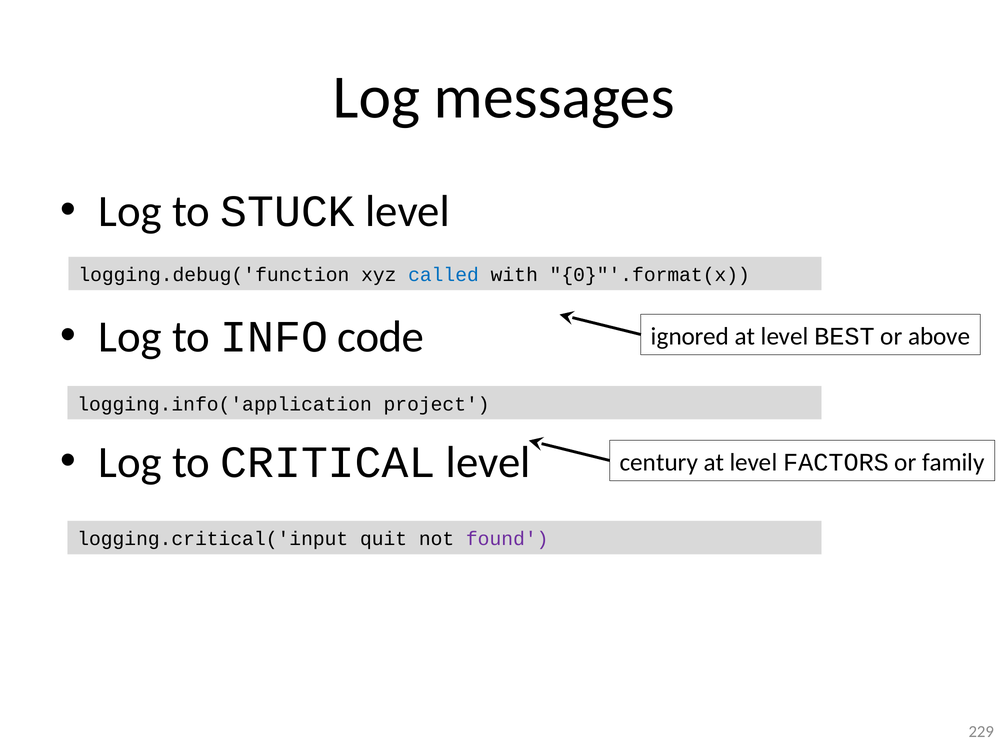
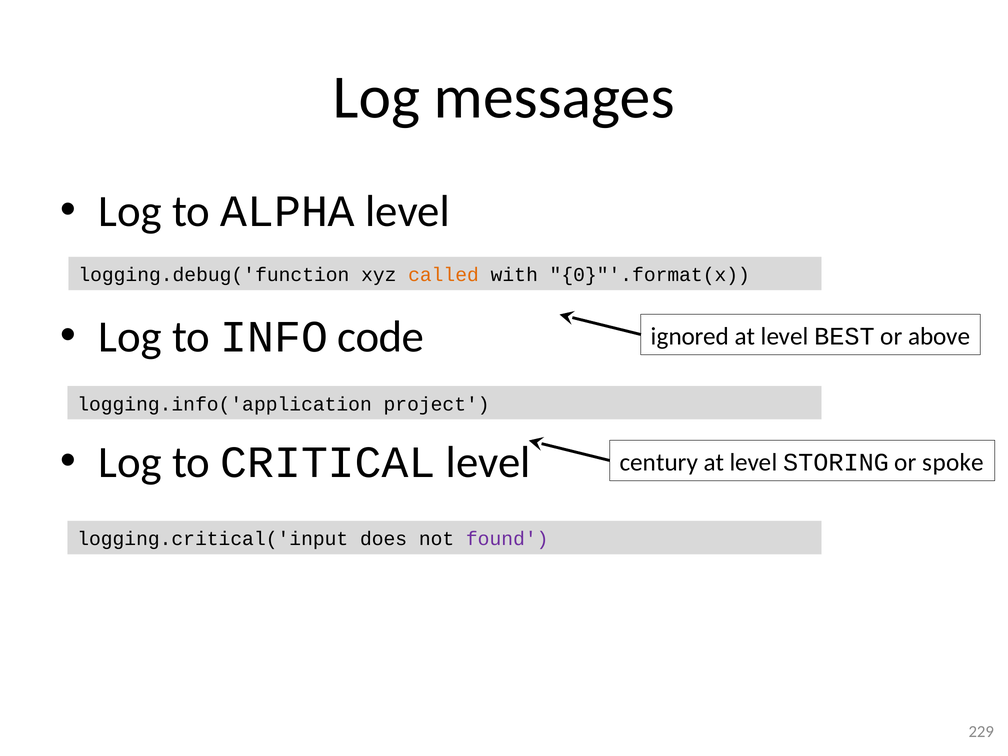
STUCK: STUCK -> ALPHA
called colour: blue -> orange
FACTORS: FACTORS -> STORING
family: family -> spoke
quit: quit -> does
